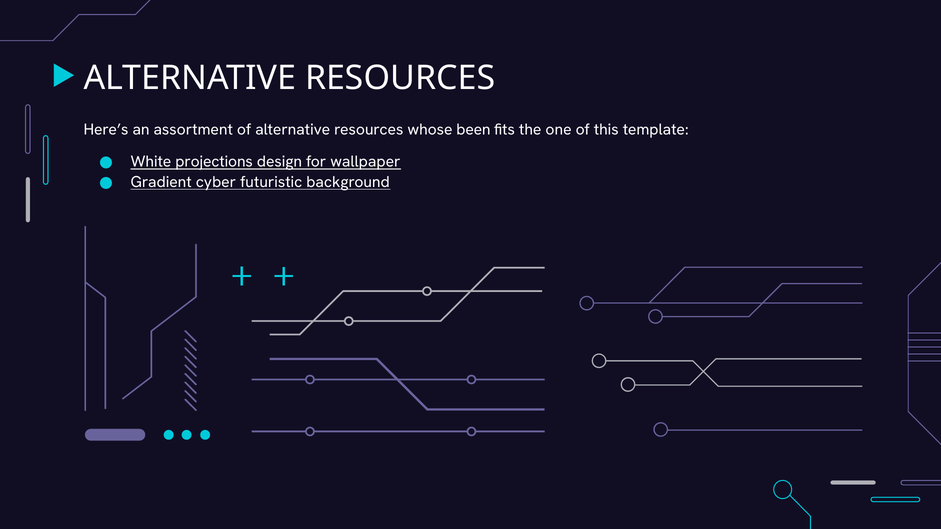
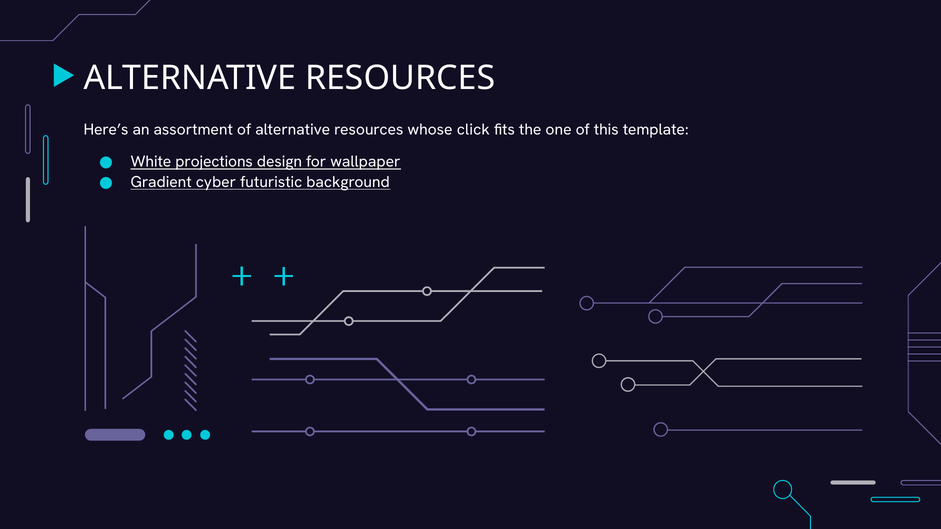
been: been -> click
